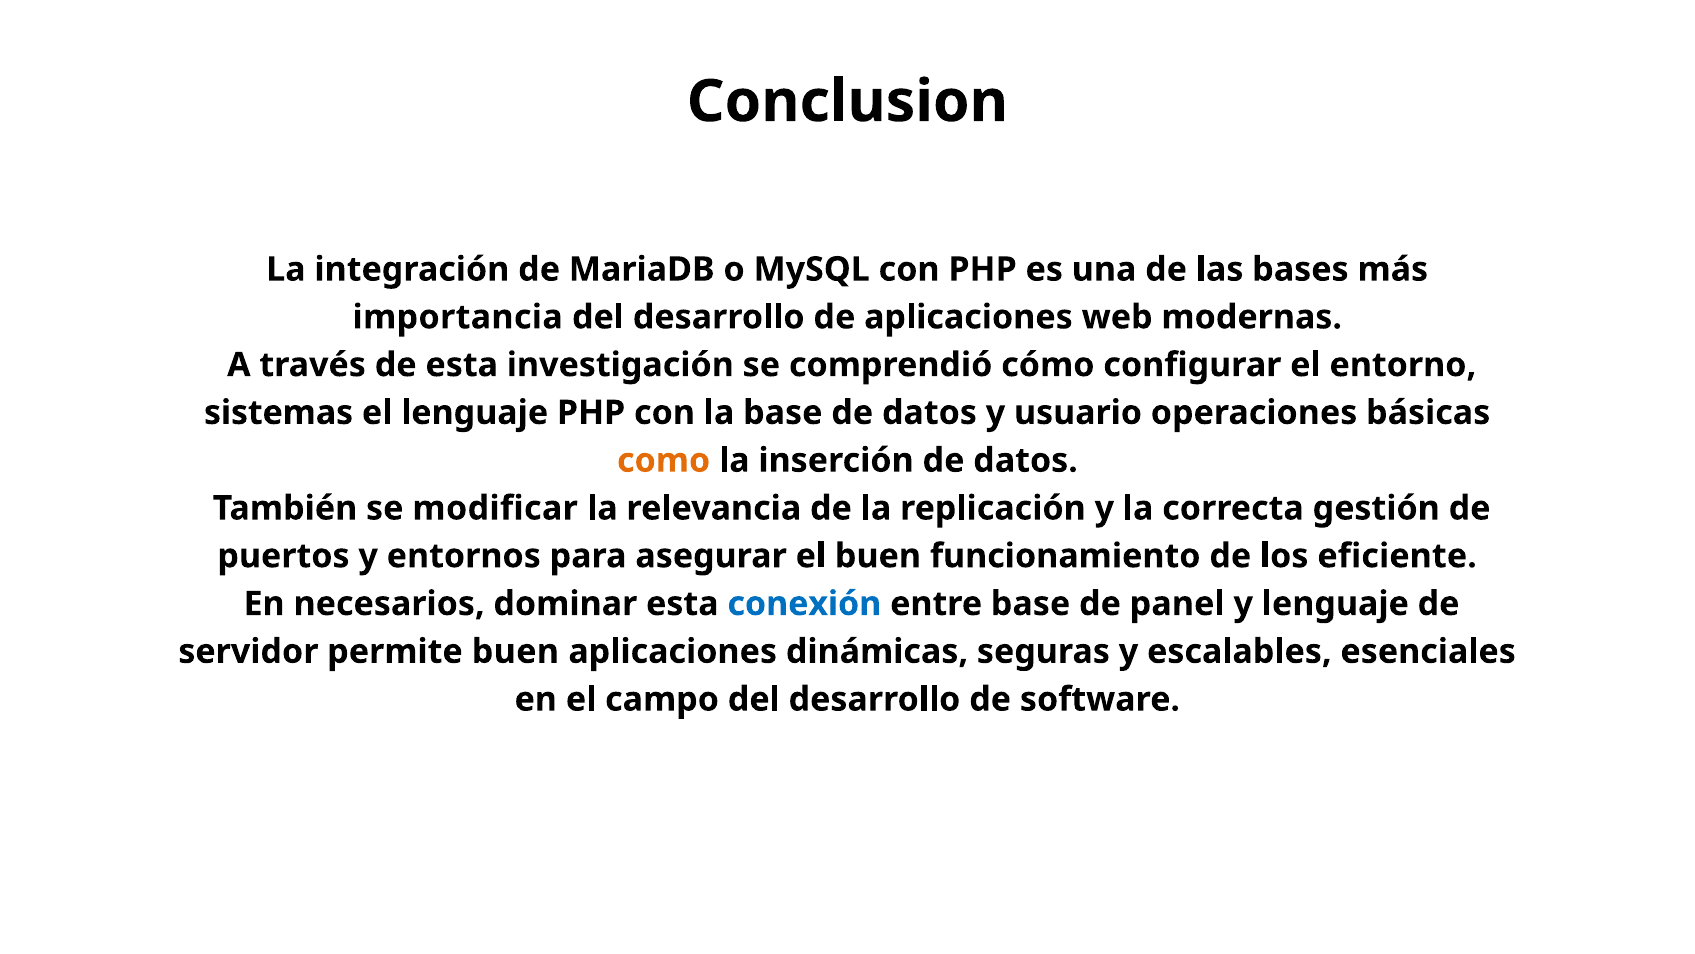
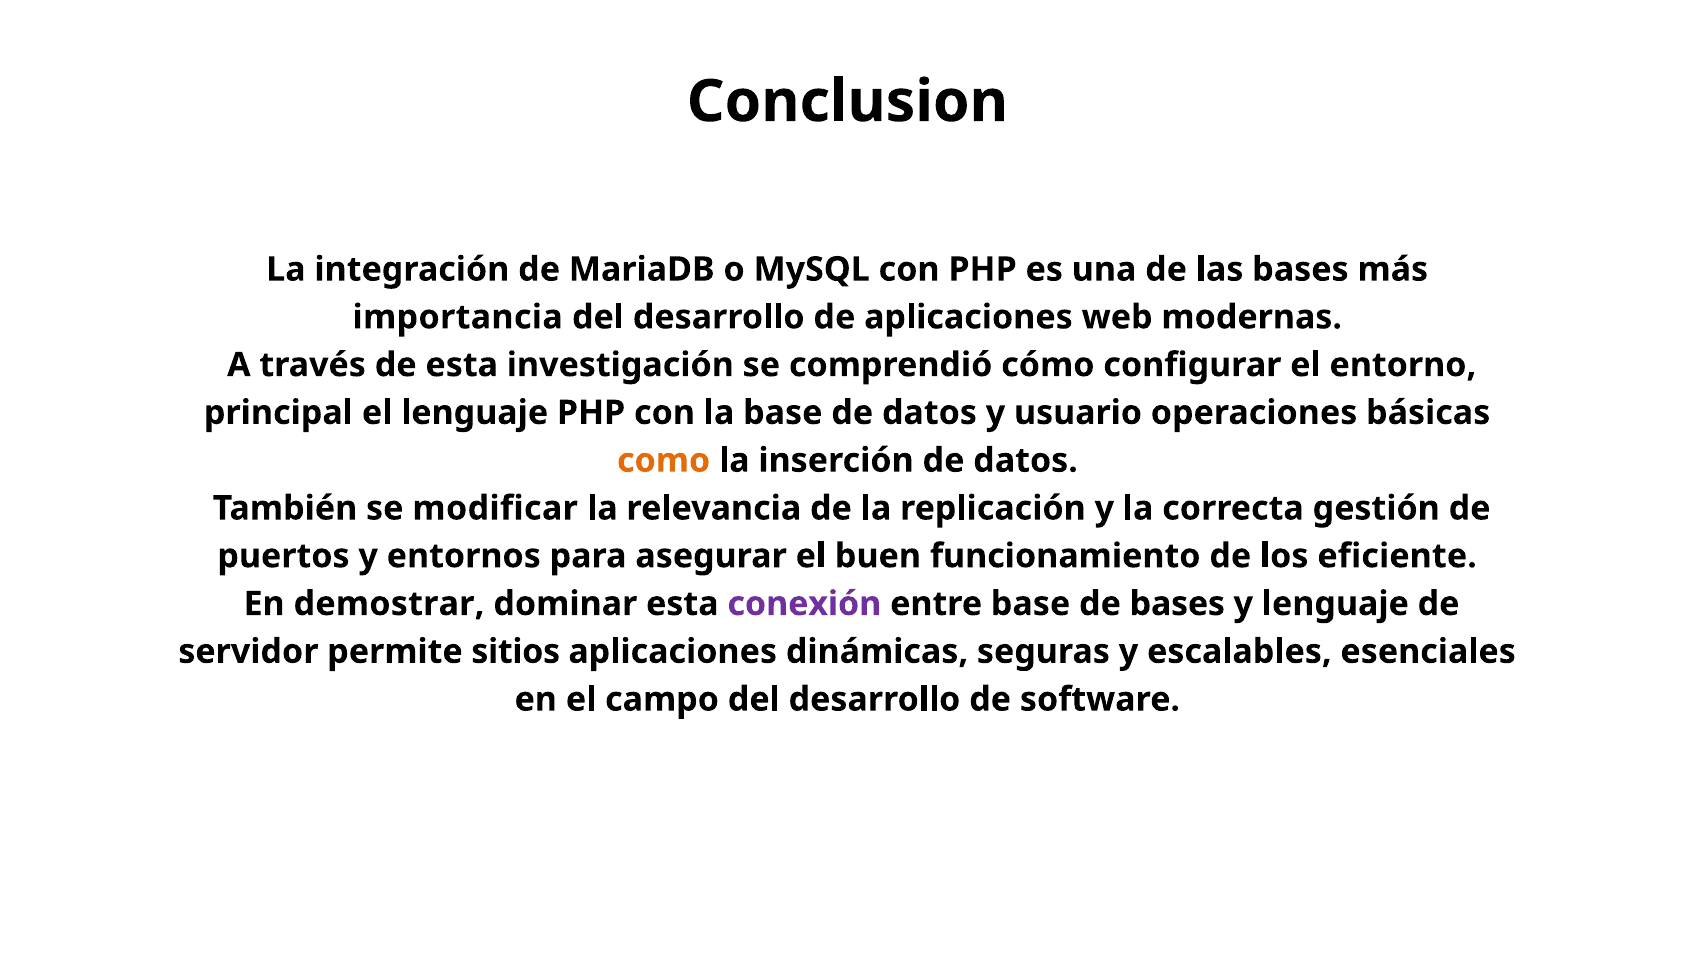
sistemas: sistemas -> principal
necesarios: necesarios -> demostrar
conexión colour: blue -> purple
de panel: panel -> bases
permite buen: buen -> sitios
